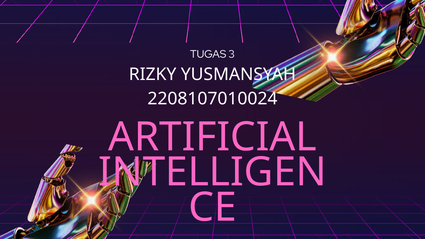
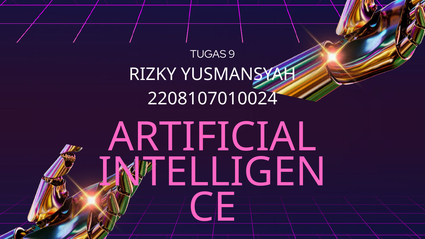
3: 3 -> 9
